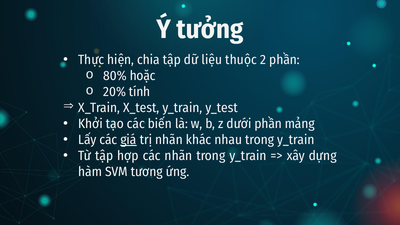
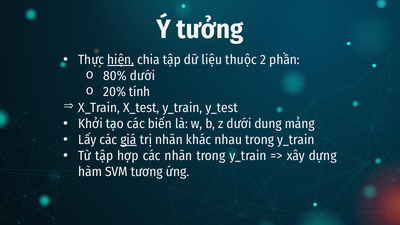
hiện underline: none -> present
80% hoặc: hoặc -> dưới
dưới phần: phần -> dung
